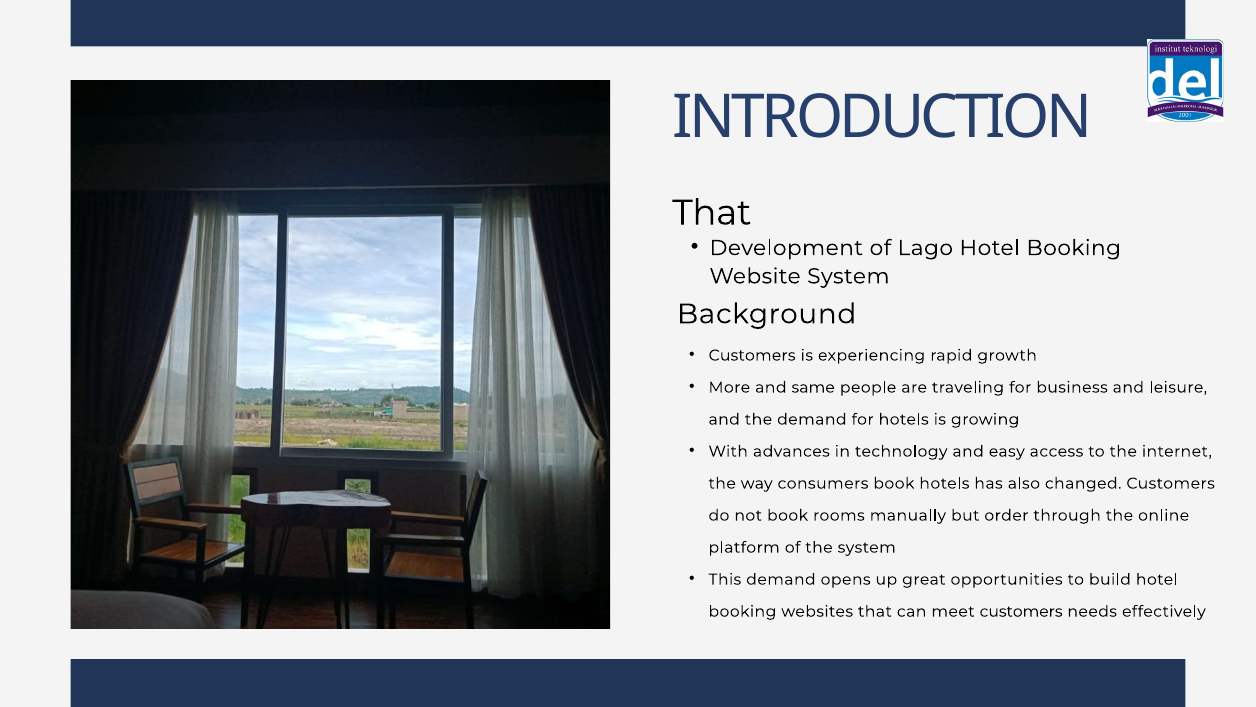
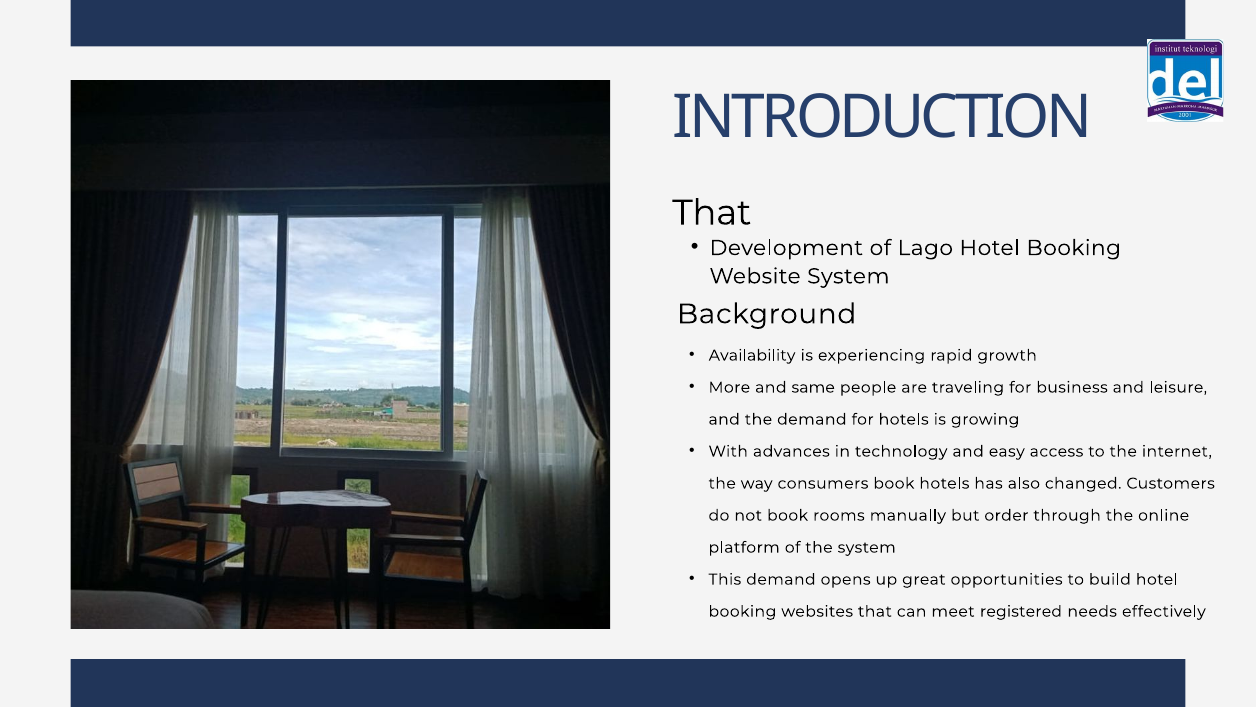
Customers at (752, 355): Customers -> Availability
meet customers: customers -> registered
